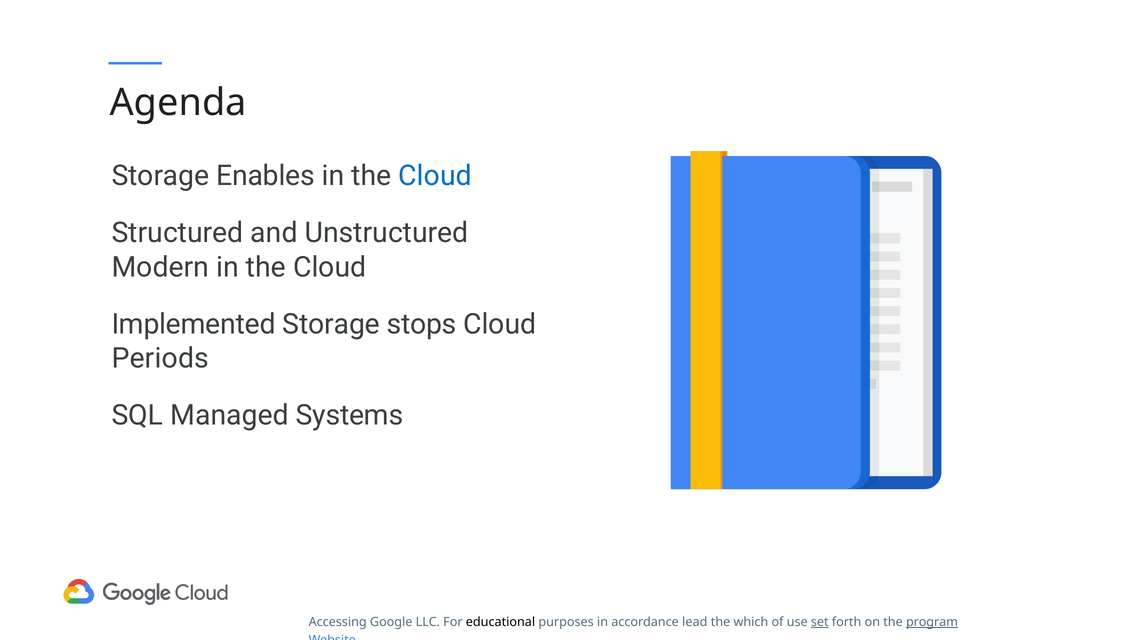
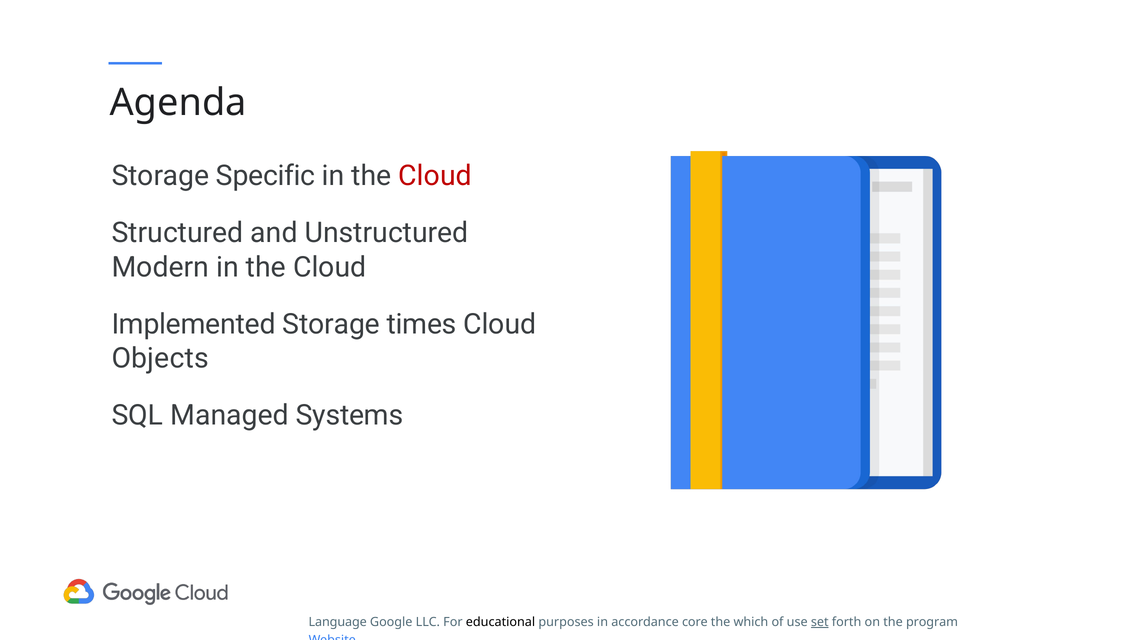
Enables: Enables -> Specific
Cloud at (435, 176) colour: blue -> red
stops: stops -> times
Periods: Periods -> Objects
Accessing: Accessing -> Language
lead: lead -> core
program underline: present -> none
